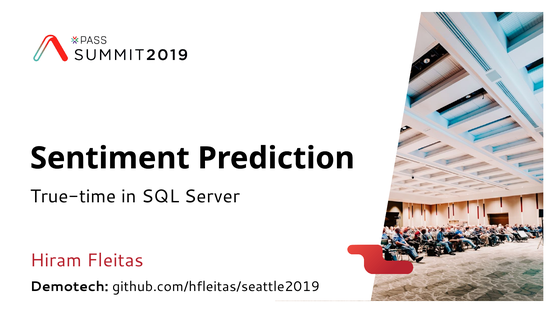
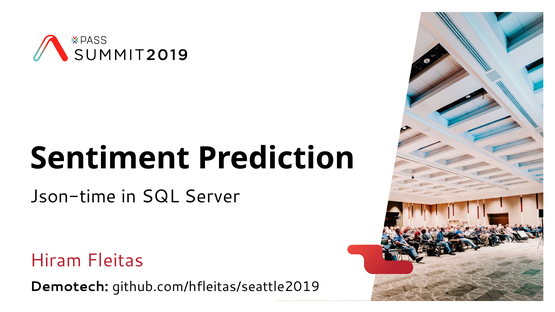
True-time: True-time -> Json-time
